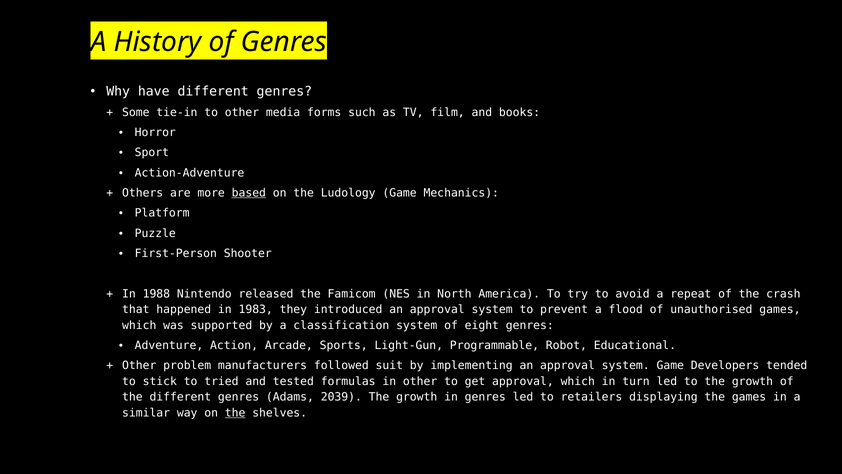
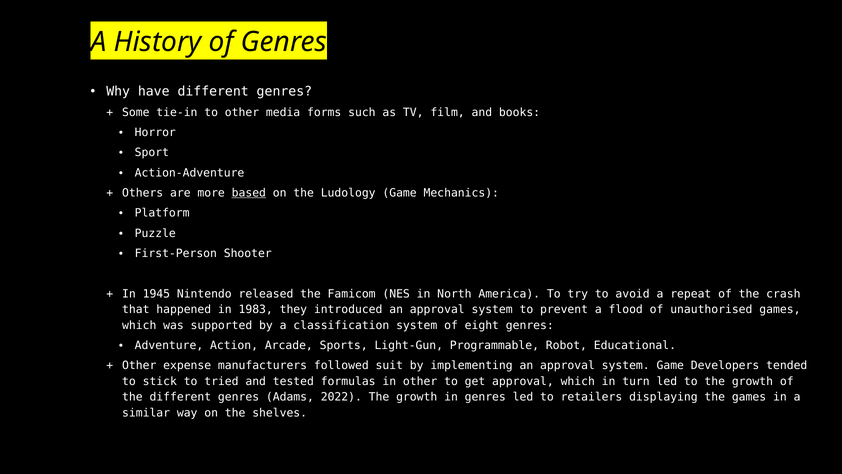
1988: 1988 -> 1945
problem: problem -> expense
2039: 2039 -> 2022
the at (235, 413) underline: present -> none
